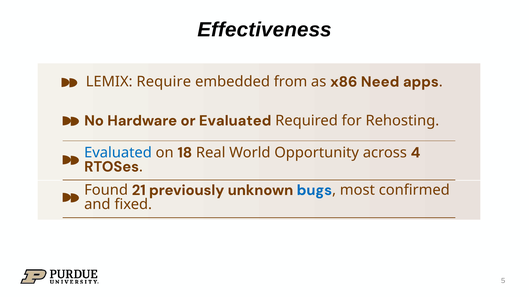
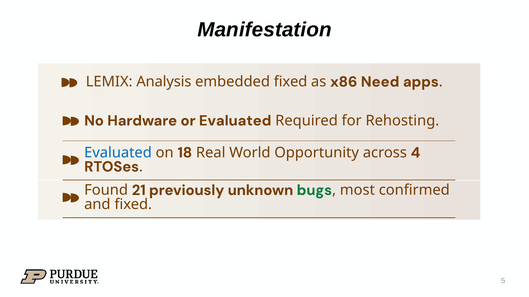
Effectiveness: Effectiveness -> Manifestation
Require: Require -> Analysis
embedded from: from -> fixed
bugs colour: blue -> green
